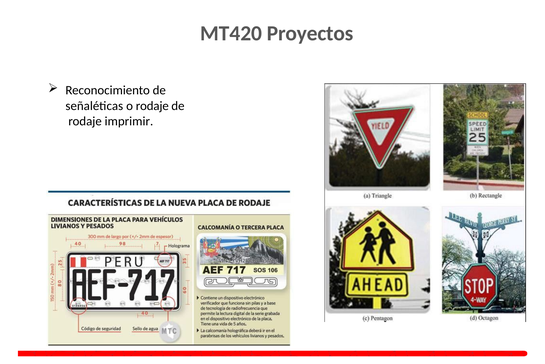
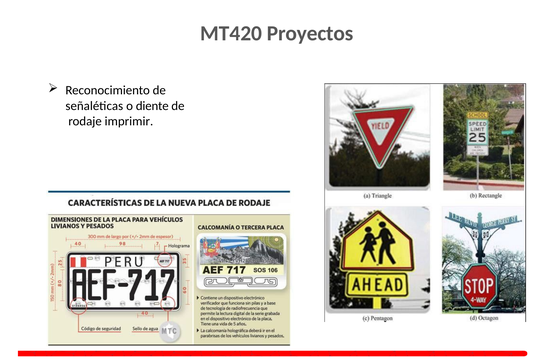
o rodaje: rodaje -> diente
